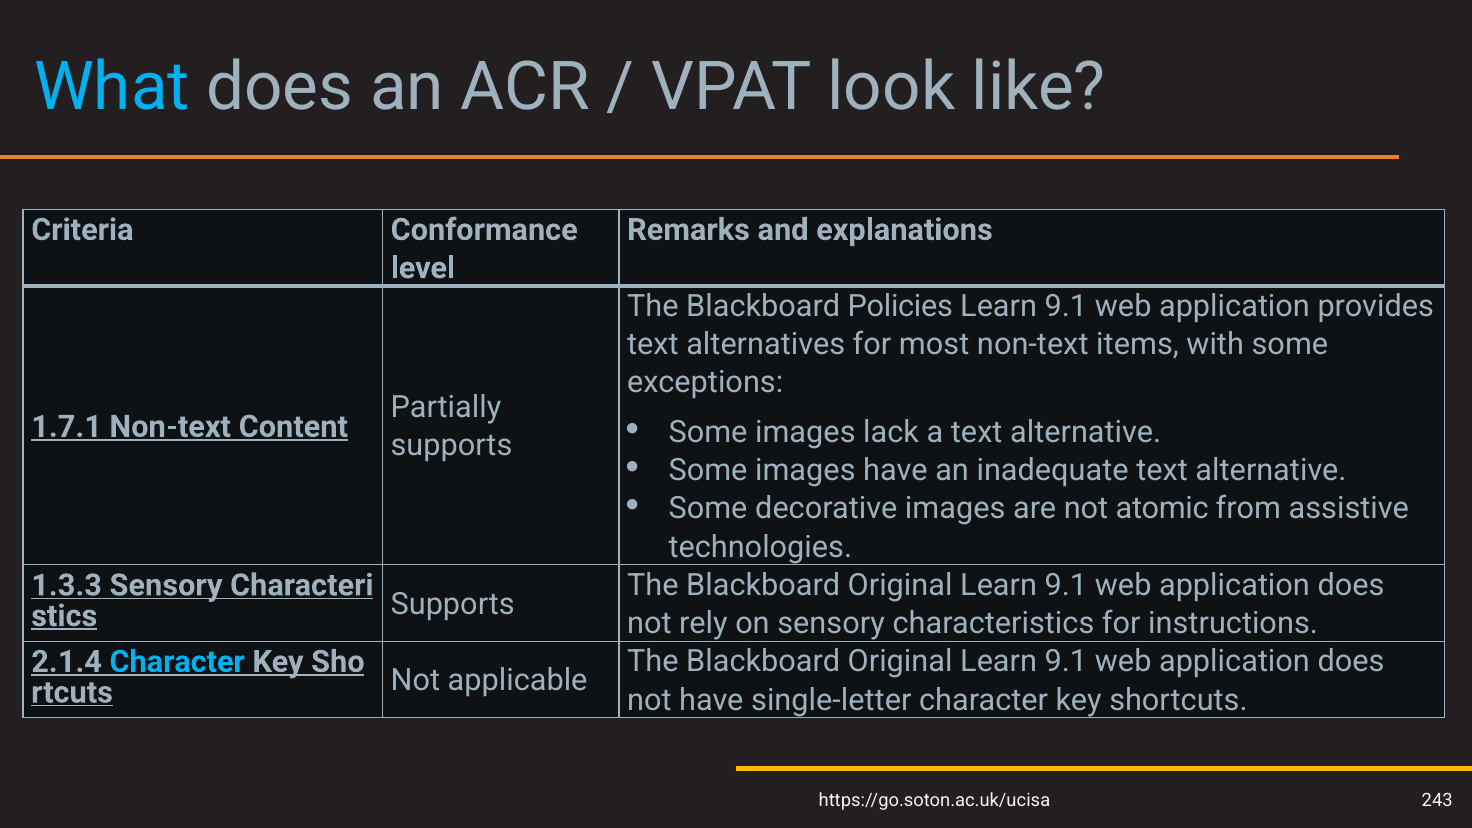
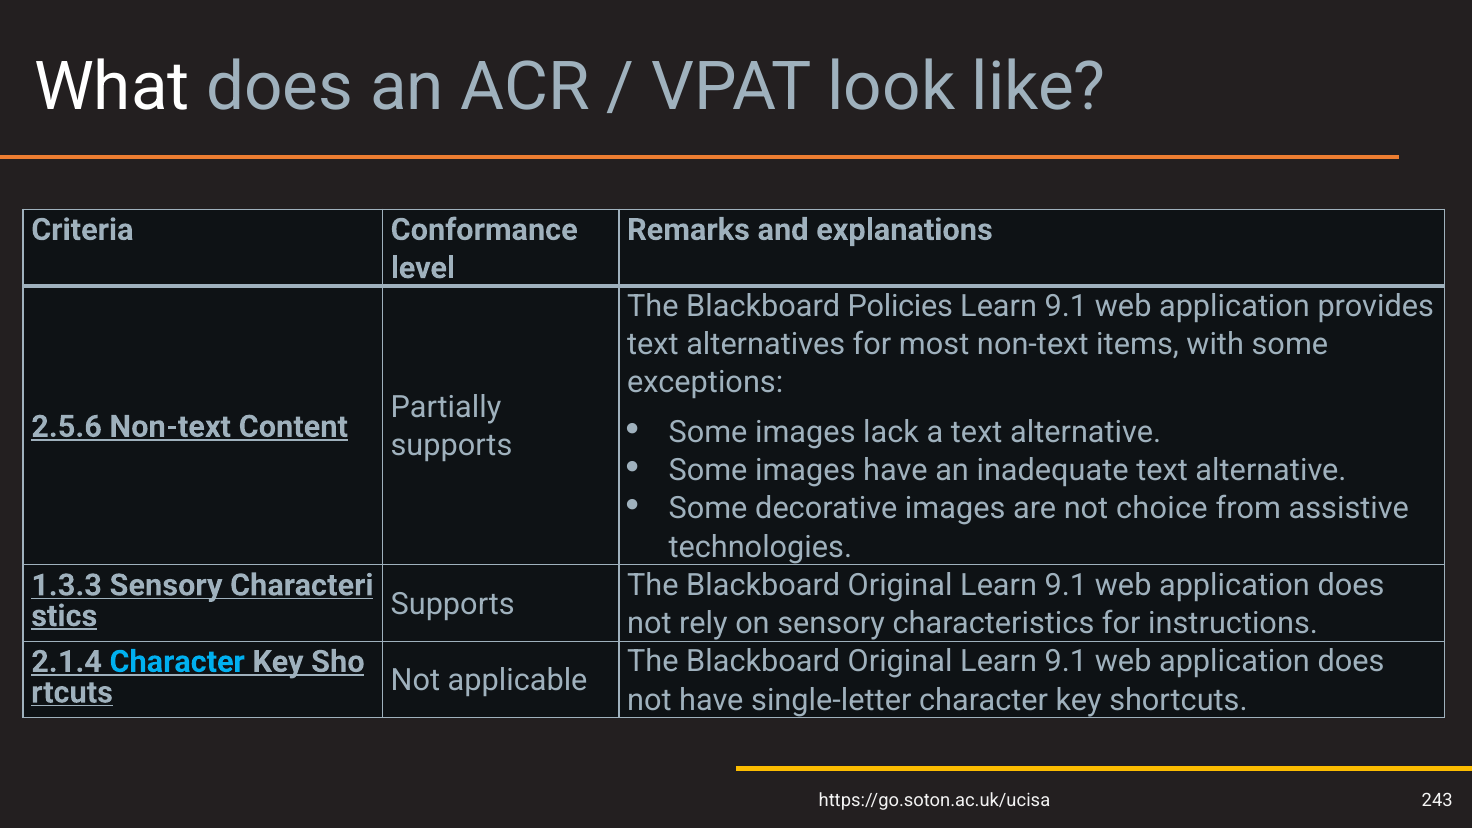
What colour: light blue -> white
1.7.1: 1.7.1 -> 2.5.6
atomic: atomic -> choice
